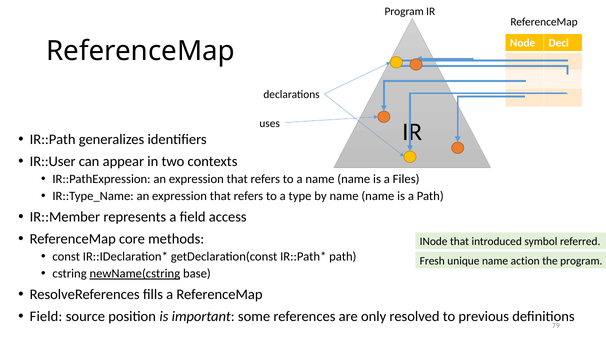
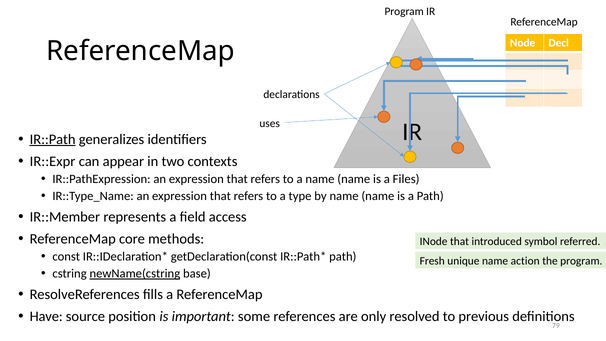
IR::Path underline: none -> present
IR::User: IR::User -> IR::Expr
Field at (46, 316): Field -> Have
